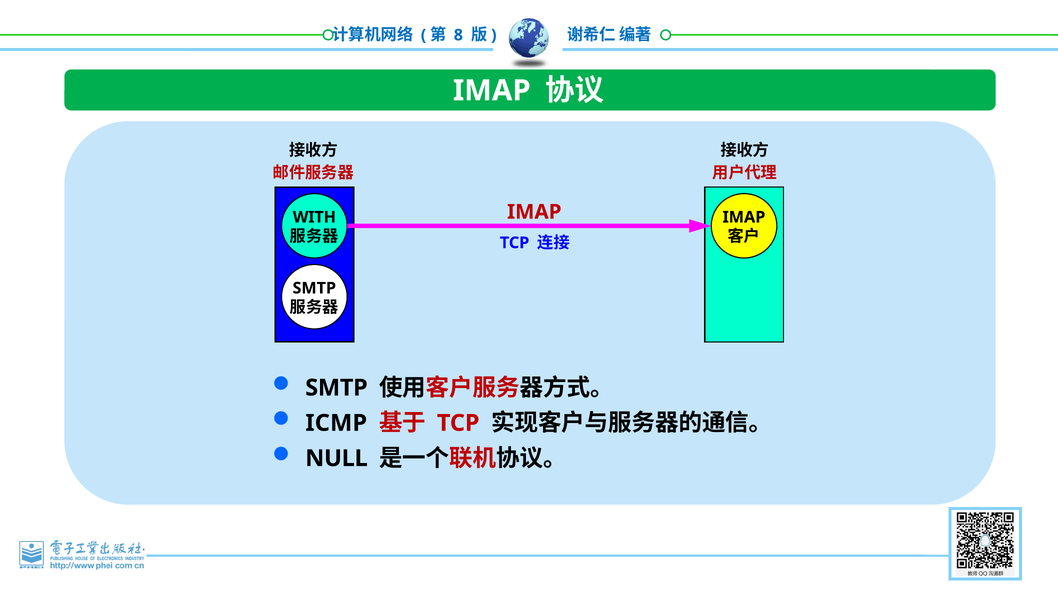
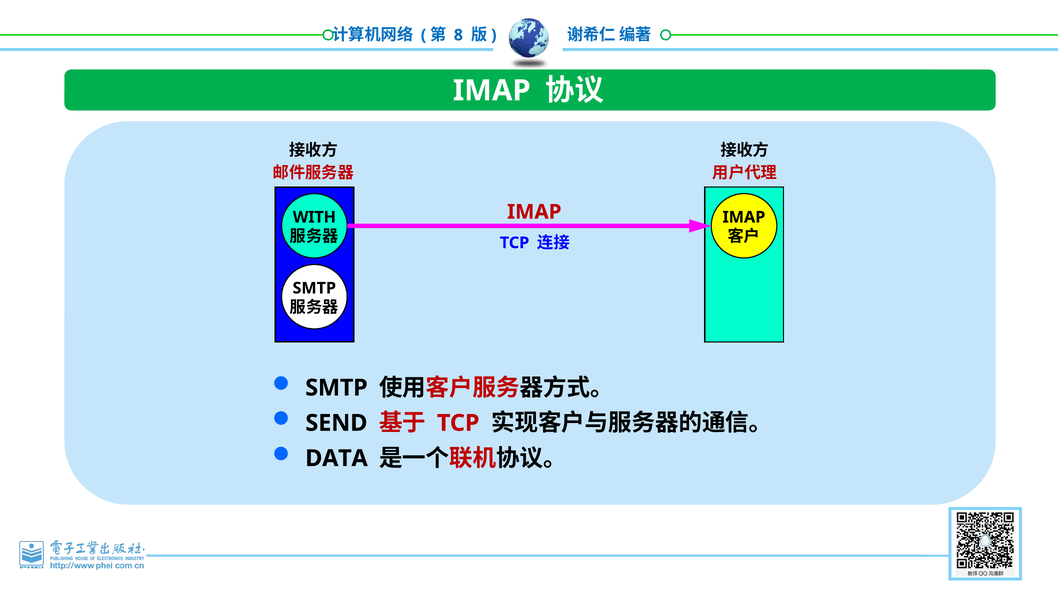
ICMP: ICMP -> SEND
NULL: NULL -> DATA
